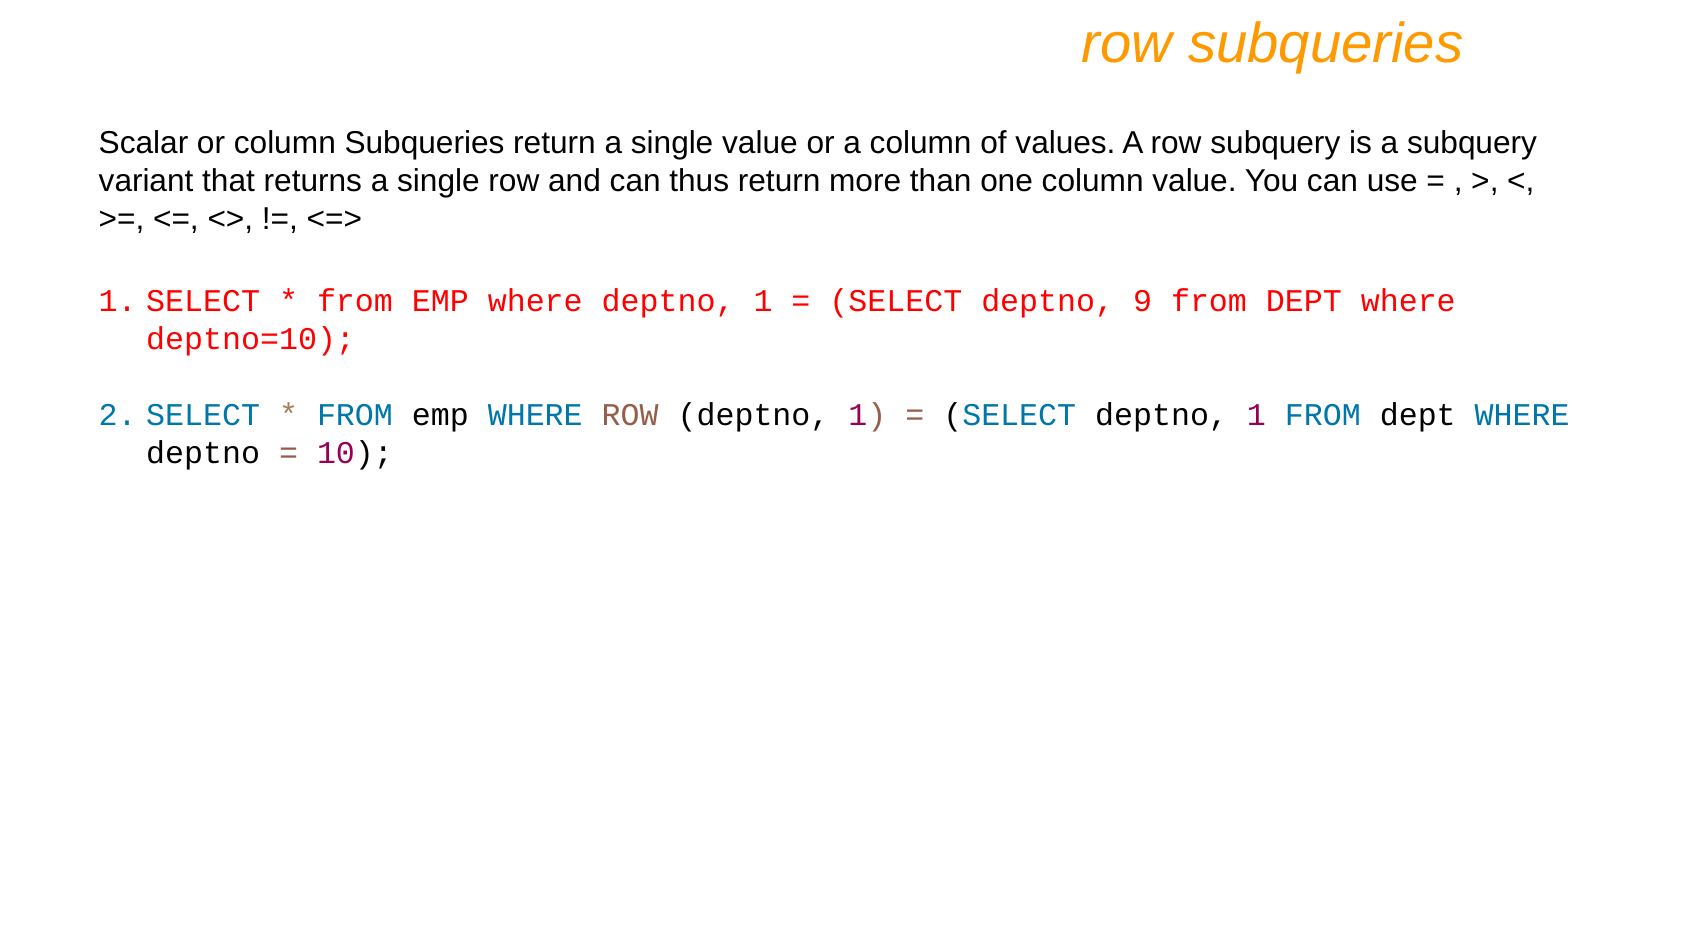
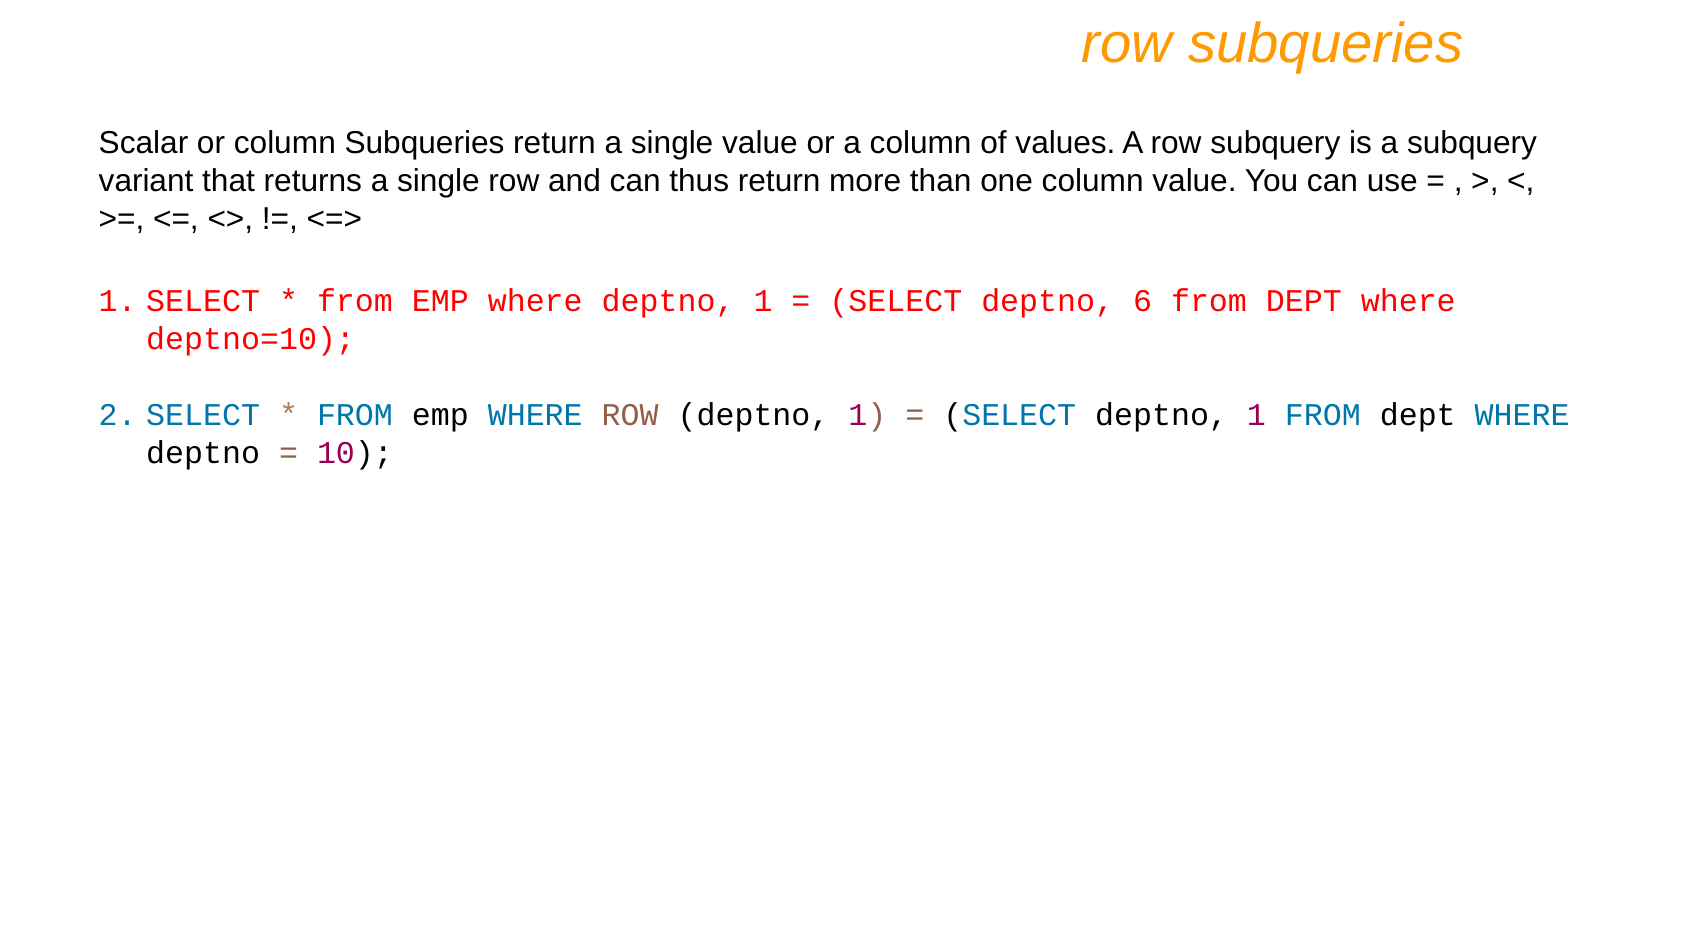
9: 9 -> 6
